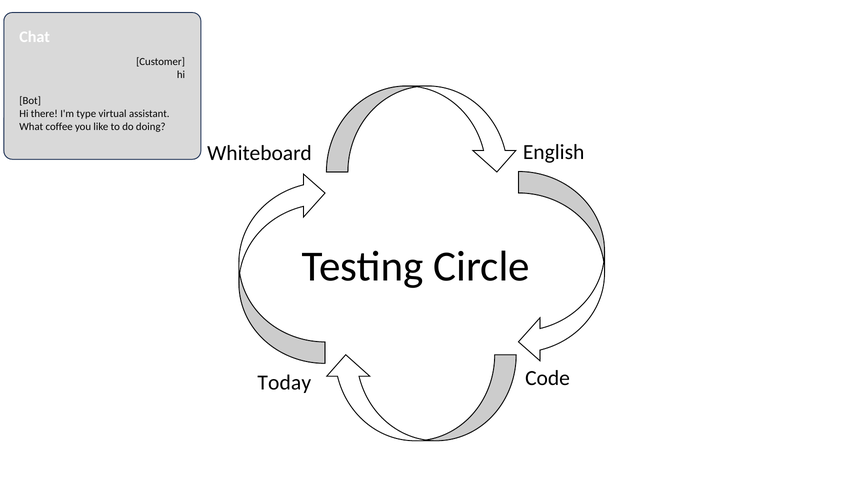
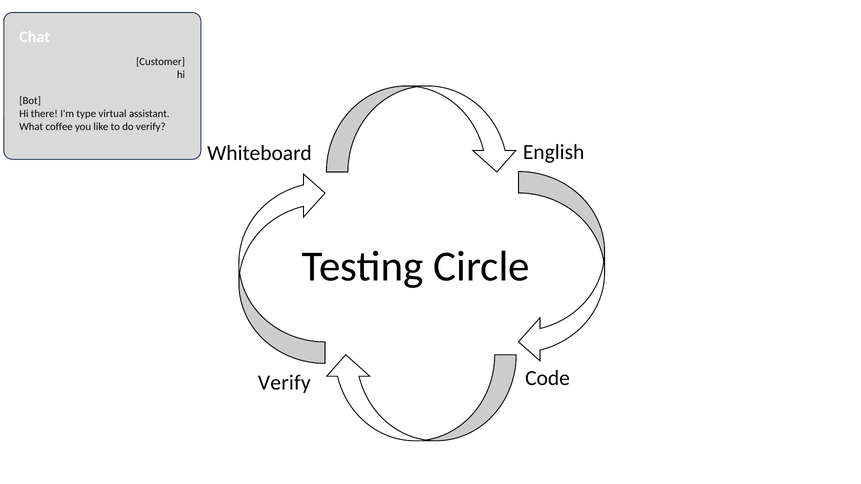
do doing: doing -> verify
Today at (284, 383): Today -> Verify
